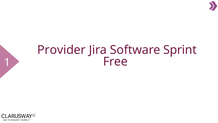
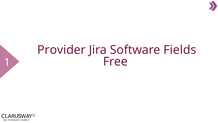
Sprint: Sprint -> Fields
